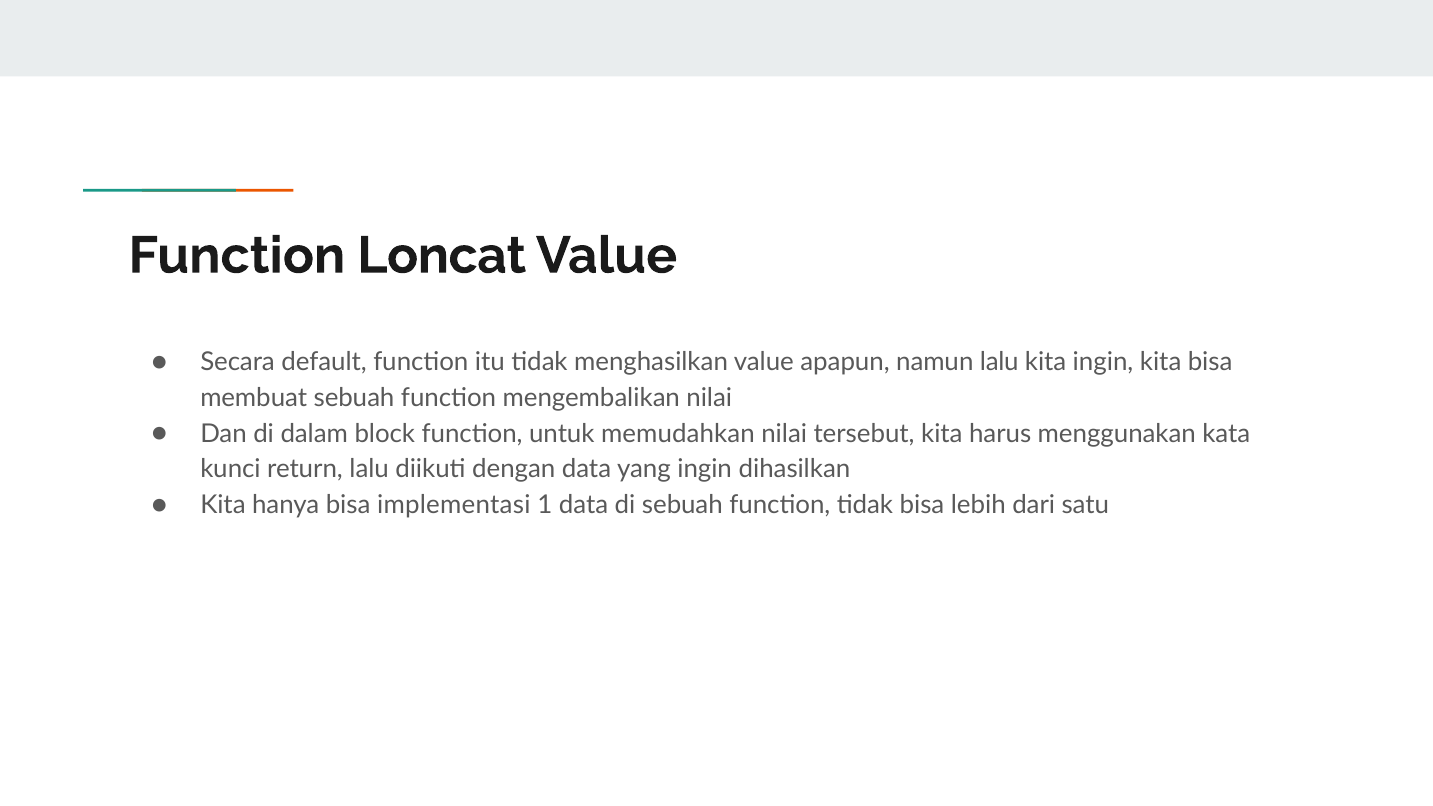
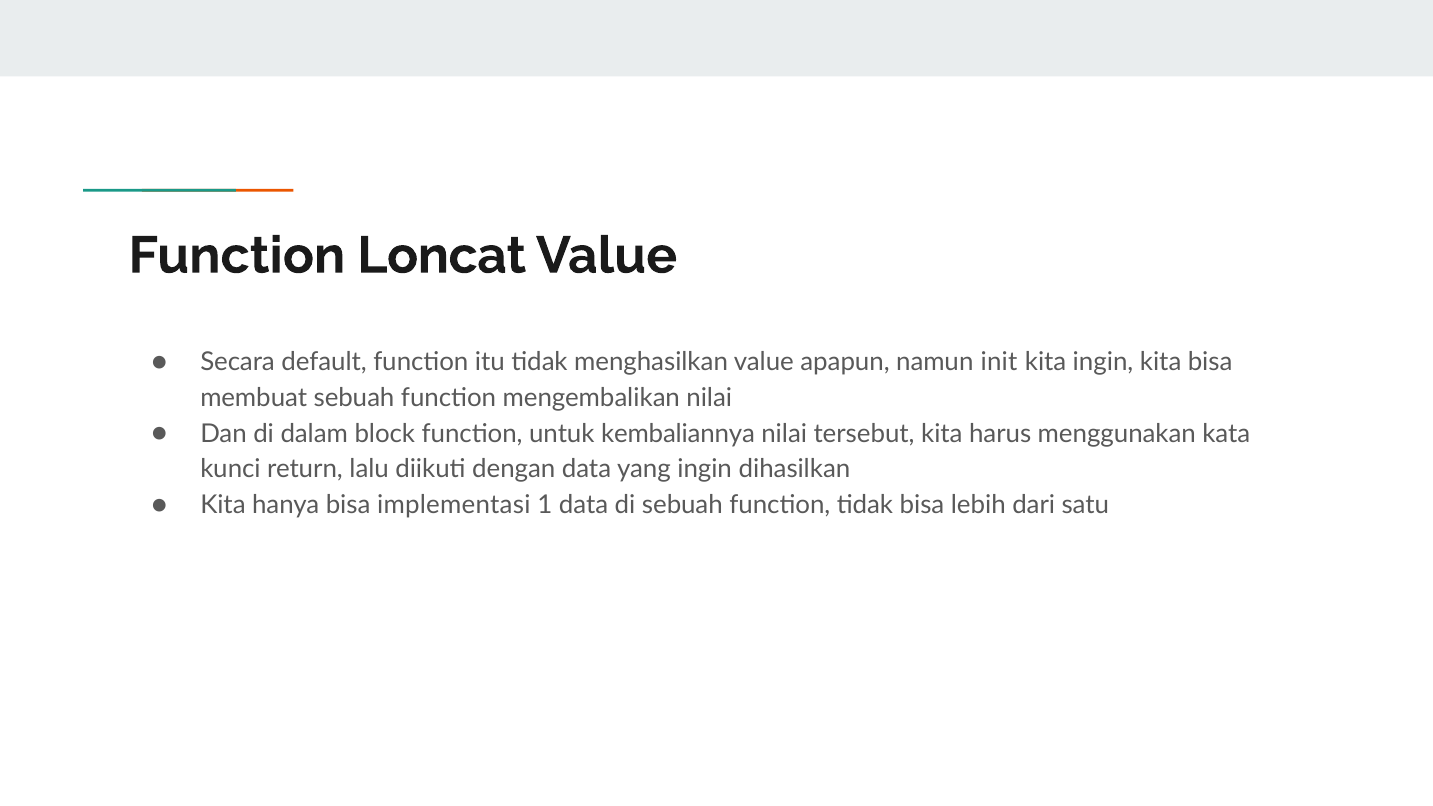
namun lalu: lalu -> init
memudahkan: memudahkan -> kembaliannya
